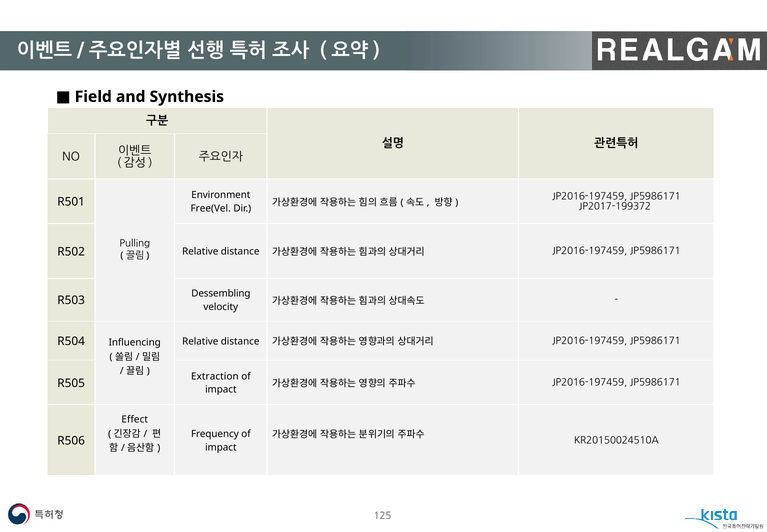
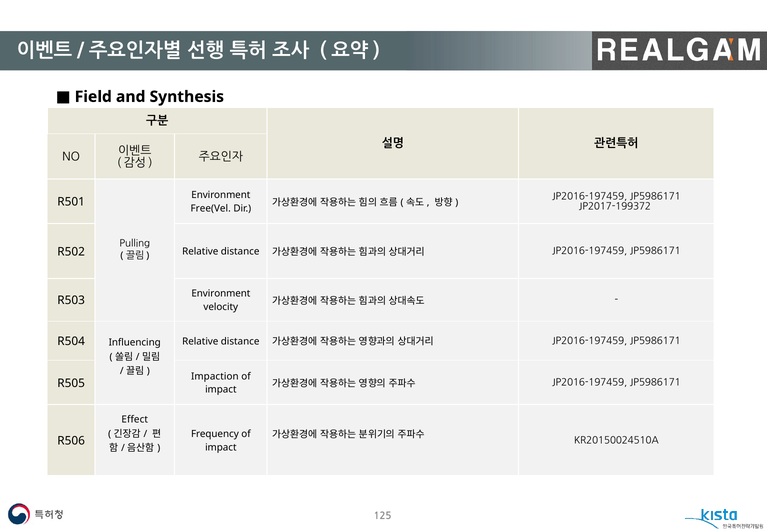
Dessembling at (221, 293): Dessembling -> Environment
Extraction: Extraction -> Impaction
